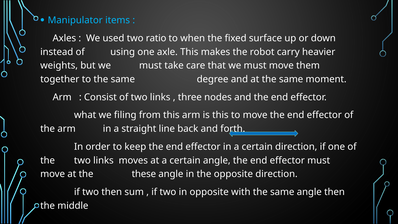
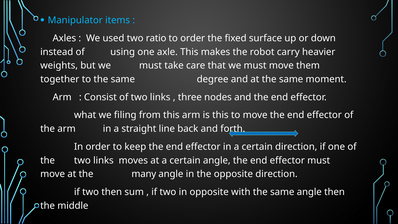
to when: when -> order
these: these -> many
